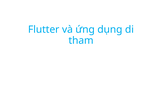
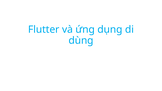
tham: tham -> dùng
